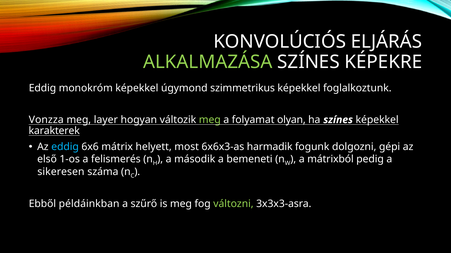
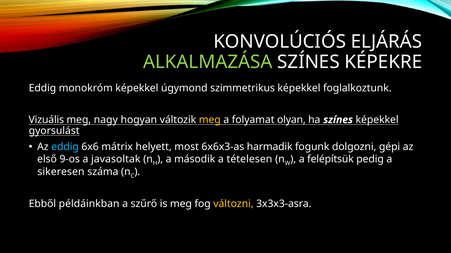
Vonzza: Vonzza -> Vizuális
layer: layer -> nagy
meg at (210, 120) colour: light green -> yellow
karakterek: karakterek -> gyorsulást
1-os: 1-os -> 9-os
felismerés: felismerés -> javasoltak
bemeneti: bemeneti -> tételesen
mátrixból: mátrixból -> felépítsük
változni colour: light green -> yellow
